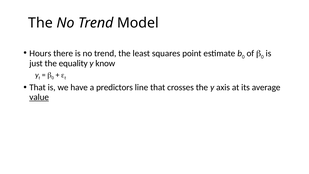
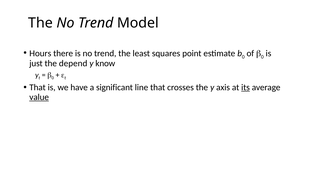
equality: equality -> depend
predictors: predictors -> significant
its underline: none -> present
